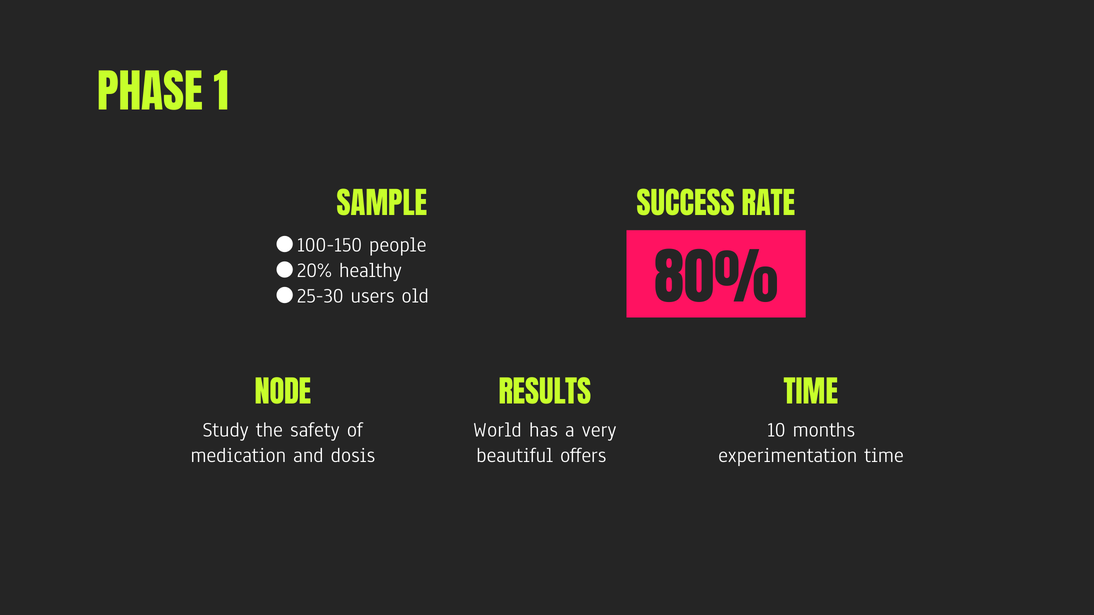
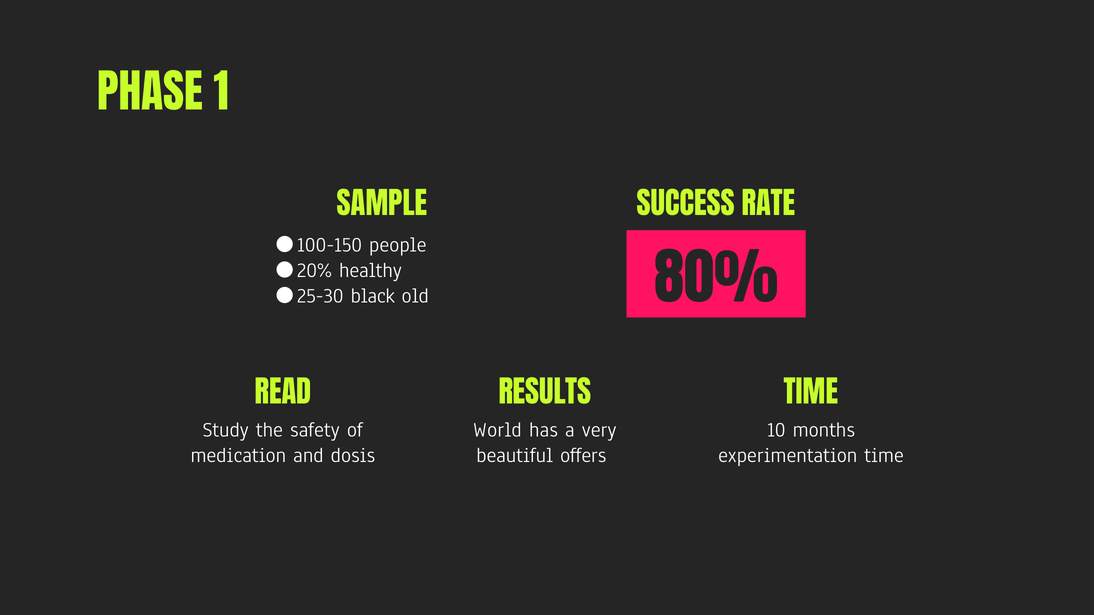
users: users -> black
NODE: NODE -> READ
